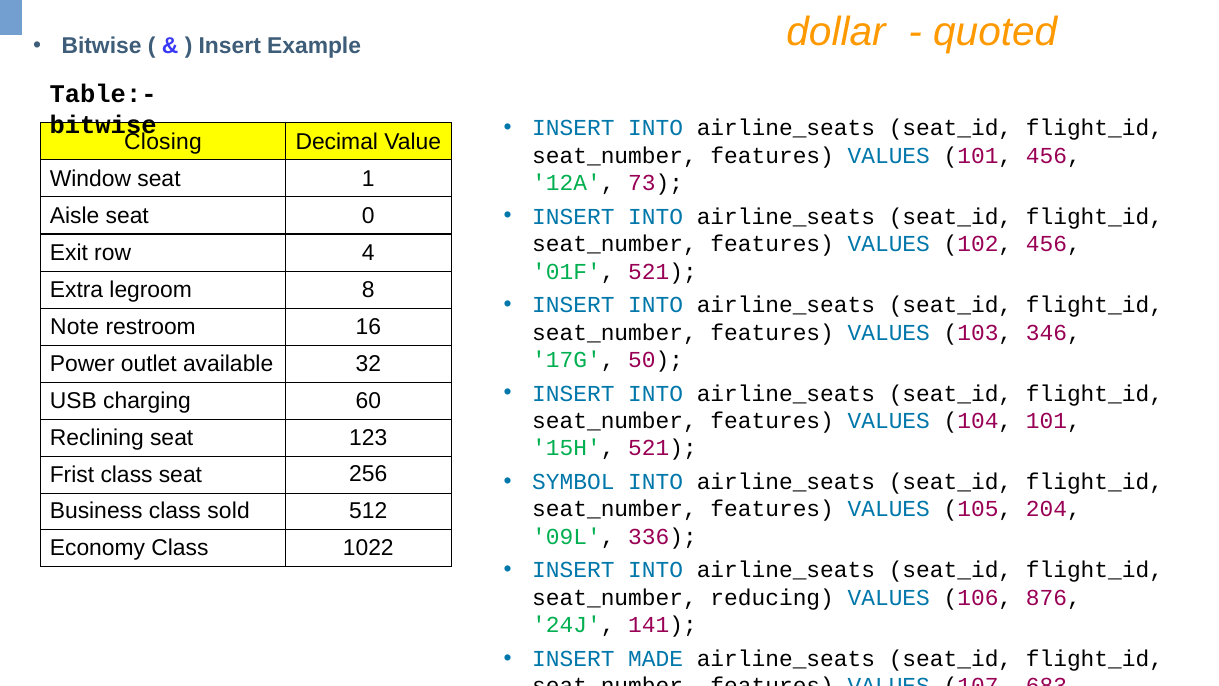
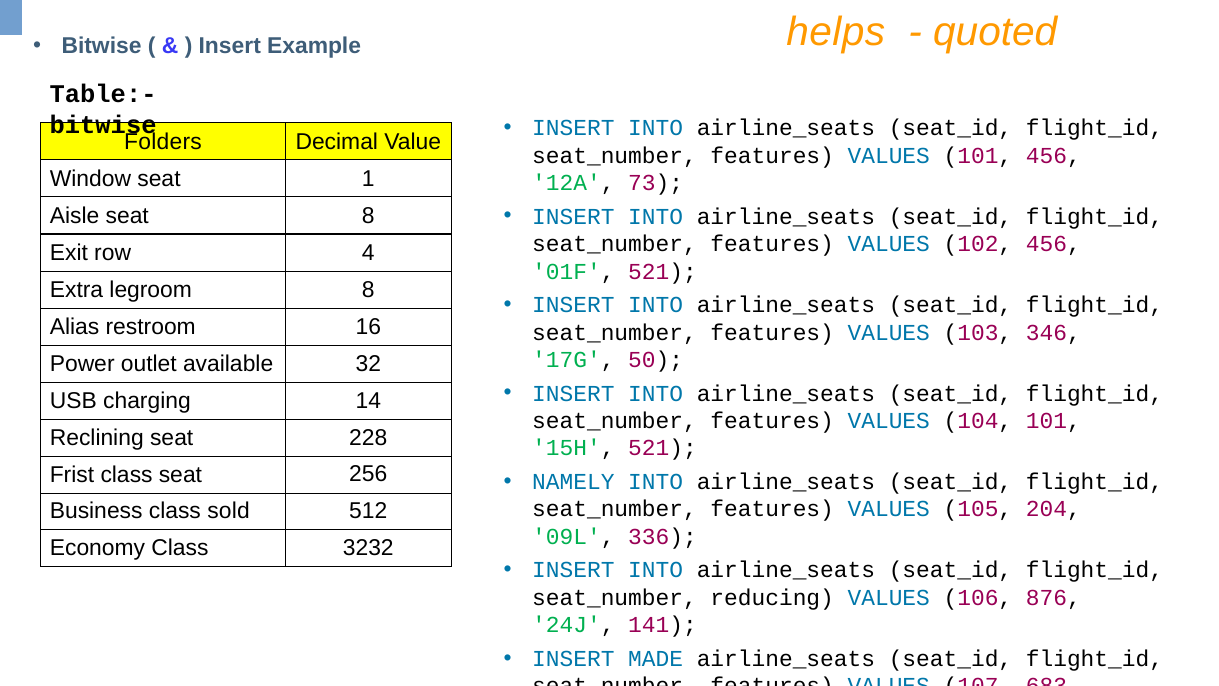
dollar: dollar -> helps
Closing: Closing -> Folders
seat 0: 0 -> 8
Note: Note -> Alias
60: 60 -> 14
123: 123 -> 228
SYMBOL: SYMBOL -> NAMELY
1022: 1022 -> 3232
